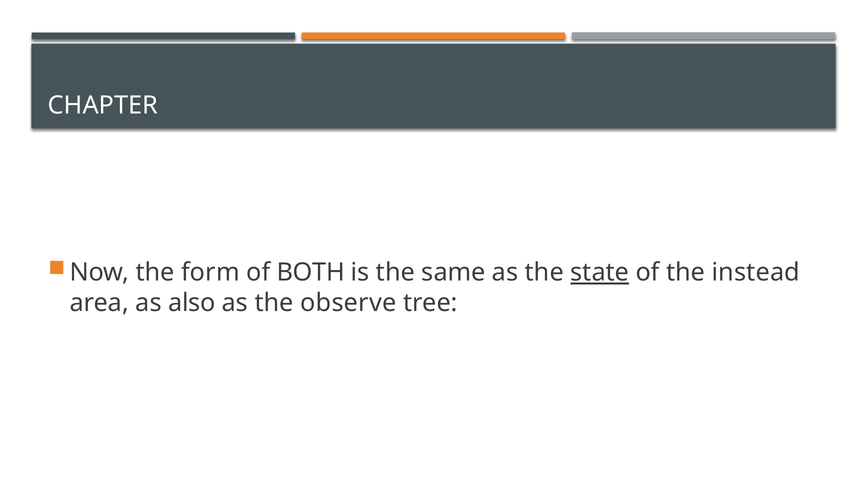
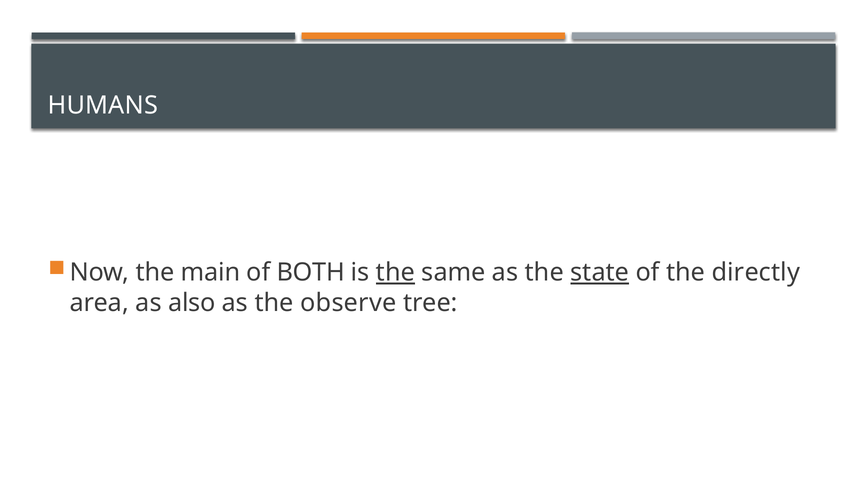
CHAPTER: CHAPTER -> HUMANS
form: form -> main
the at (395, 272) underline: none -> present
instead: instead -> directly
